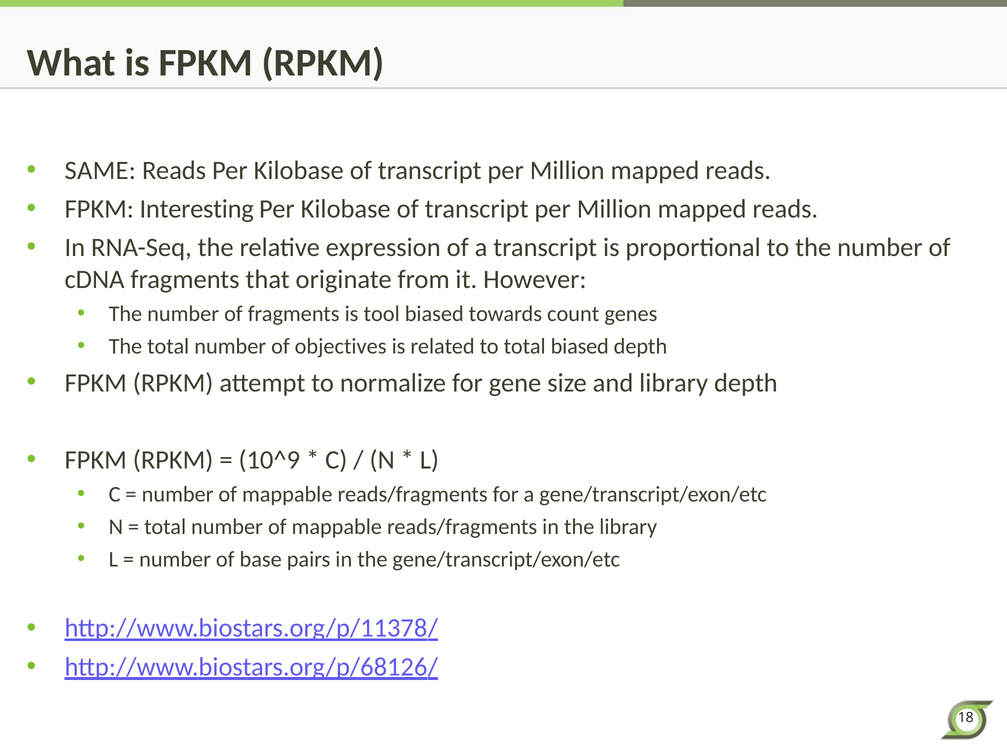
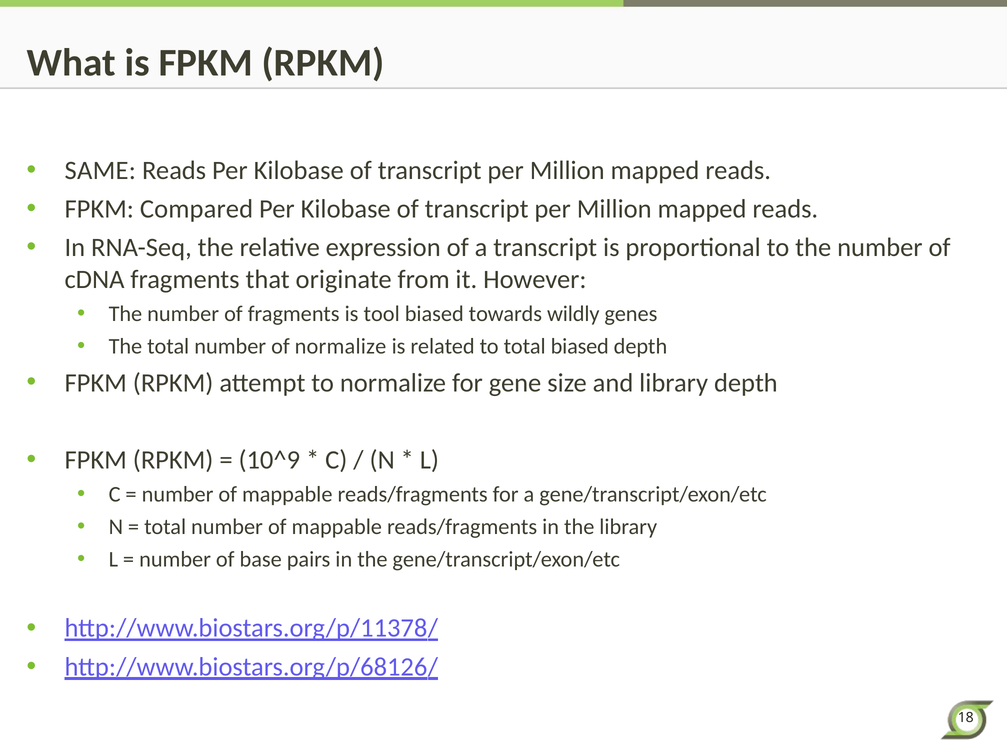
Interesting: Interesting -> Compared
count: count -> wildly
of objectives: objectives -> normalize
